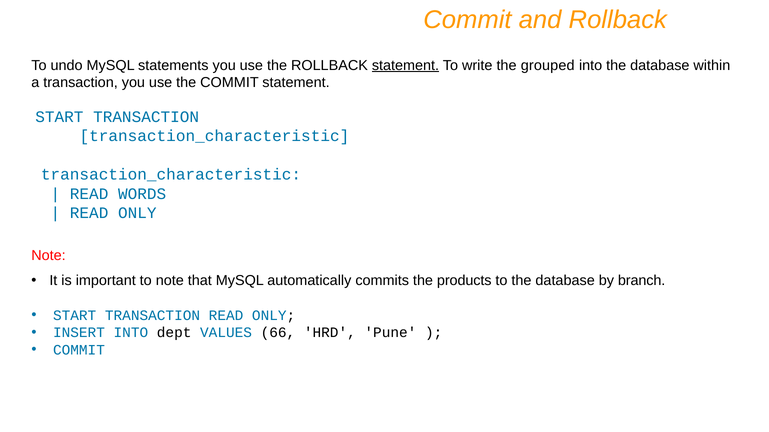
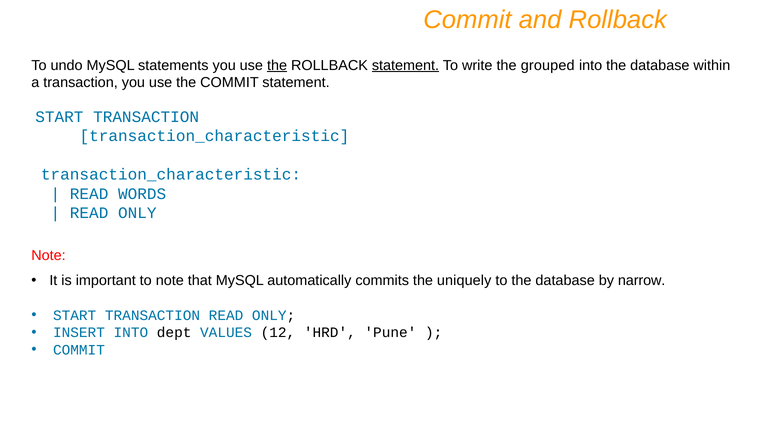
the at (277, 65) underline: none -> present
products: products -> uniquely
branch: branch -> narrow
66: 66 -> 12
